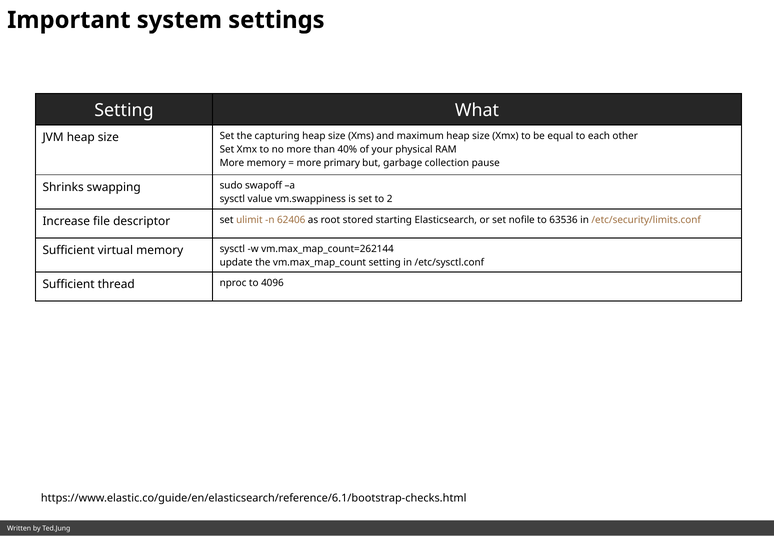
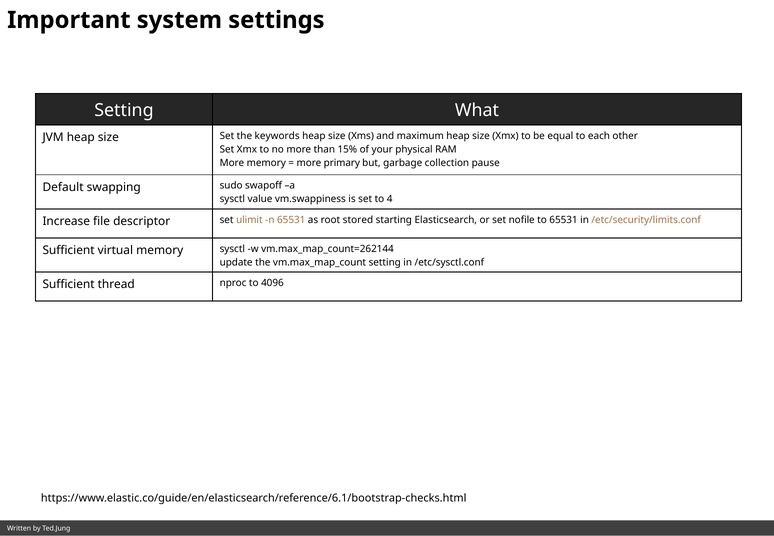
capturing: capturing -> keywords
40%: 40% -> 15%
Shrinks: Shrinks -> Default
2: 2 -> 4
n 62406: 62406 -> 65531
to 63536: 63536 -> 65531
